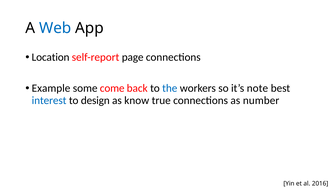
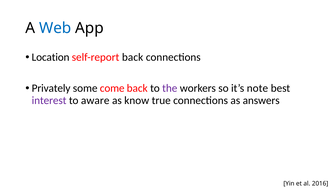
self-report page: page -> back
Example: Example -> Privately
the colour: blue -> purple
interest colour: blue -> purple
design: design -> aware
number: number -> answers
